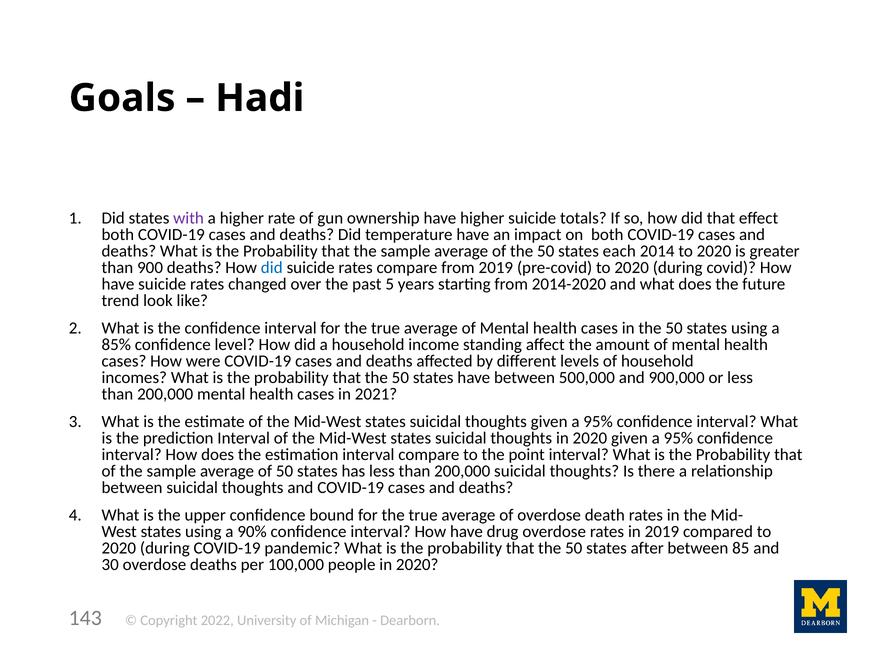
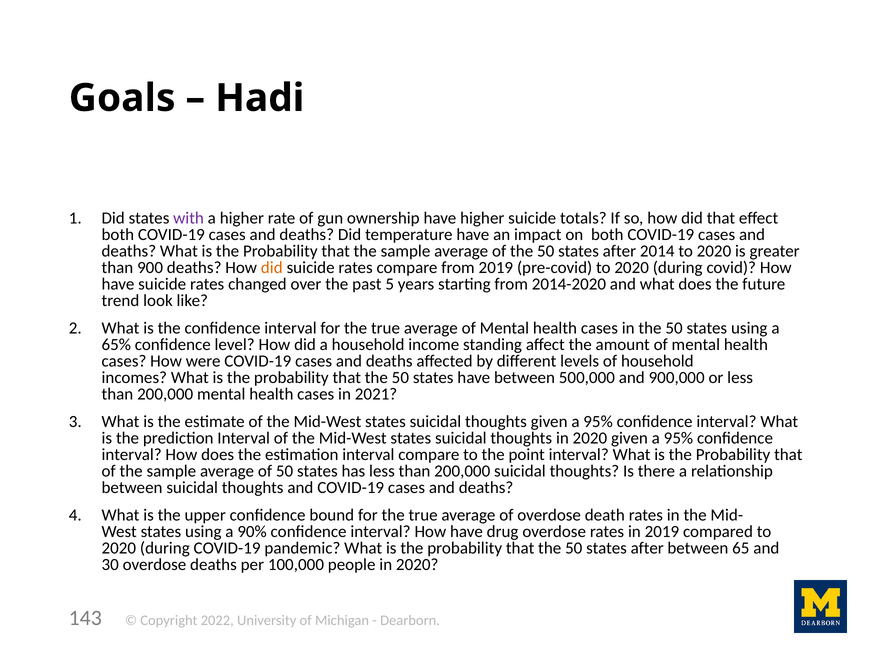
each at (619, 251): each -> after
did at (272, 267) colour: blue -> orange
85%: 85% -> 65%
85: 85 -> 65
